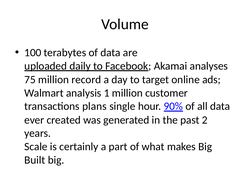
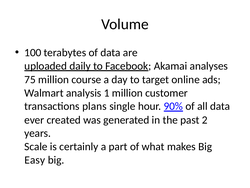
record: record -> course
Built: Built -> Easy
